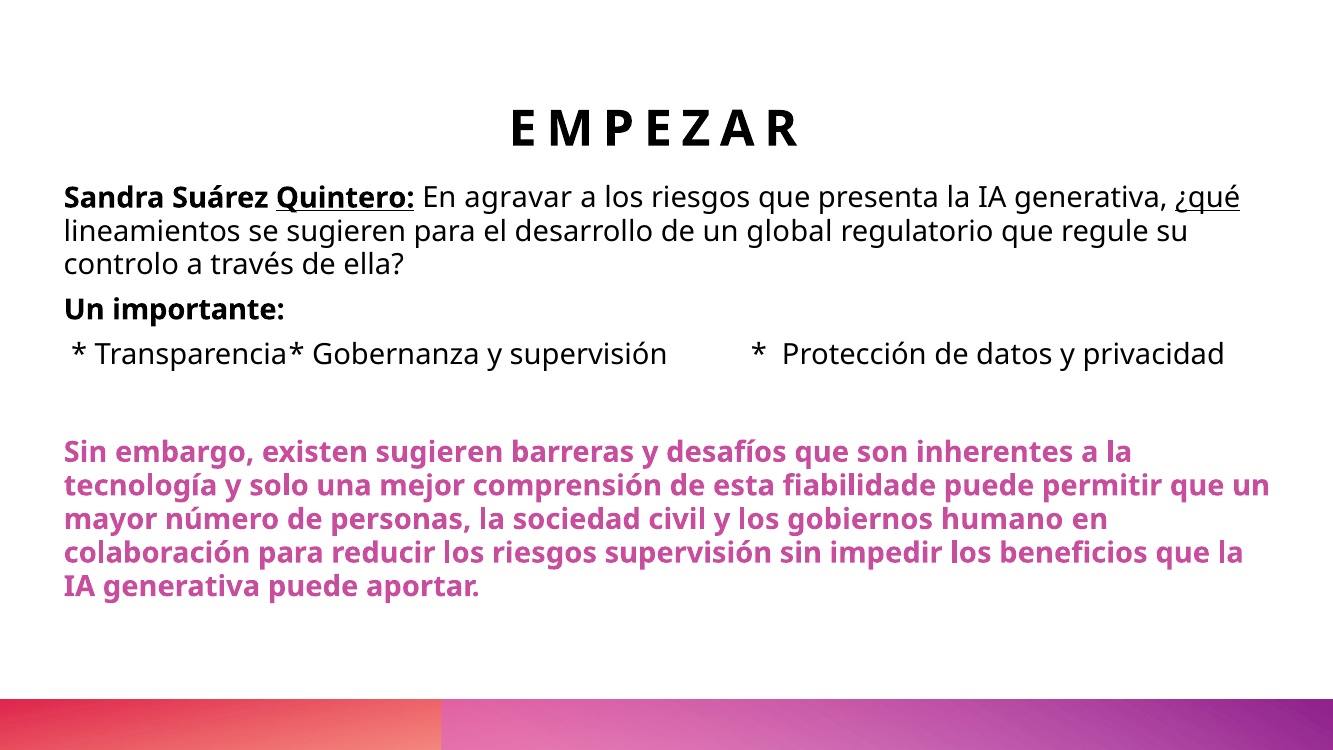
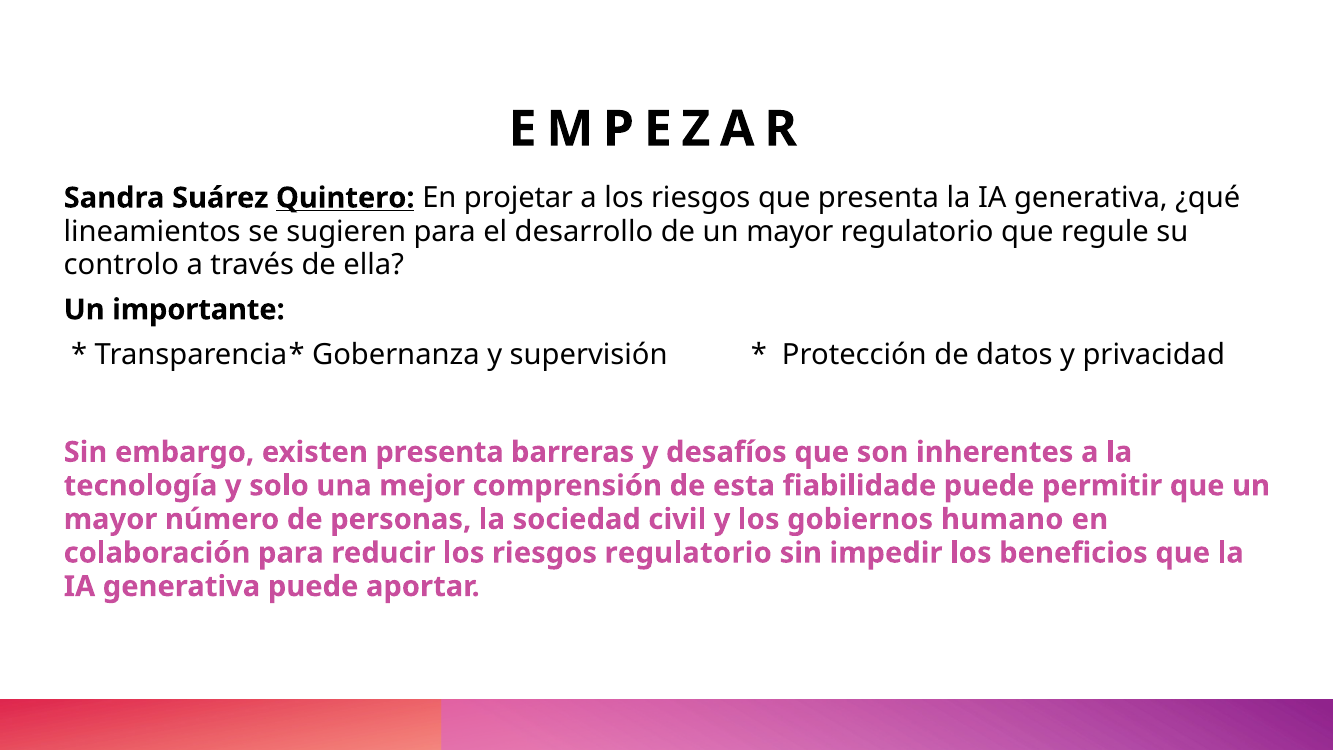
agravar: agravar -> projetar
¿qué underline: present -> none
de un global: global -> mayor
existen sugieren: sugieren -> presenta
riesgos supervisión: supervisión -> regulatorio
